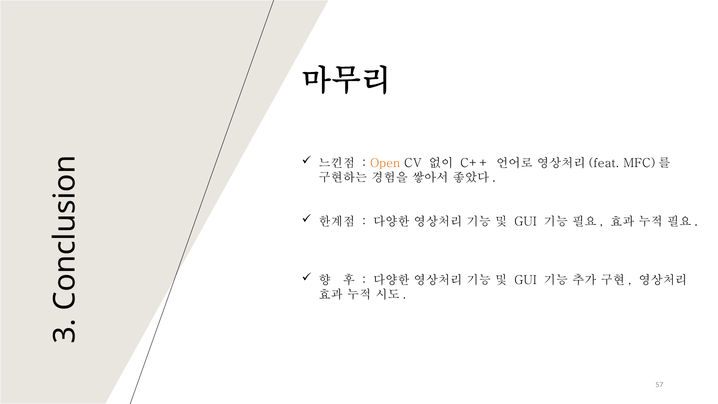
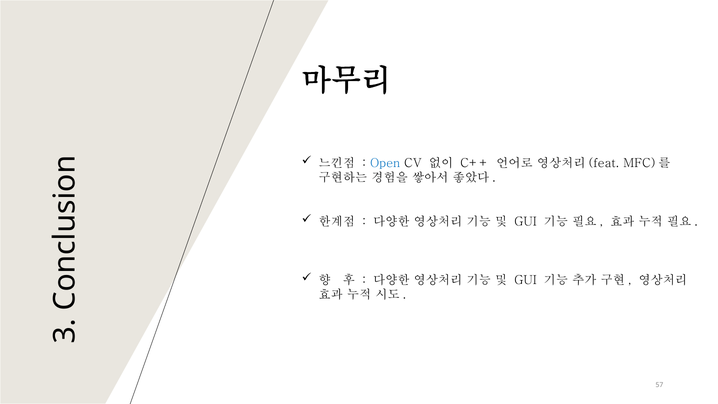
Open colour: orange -> blue
